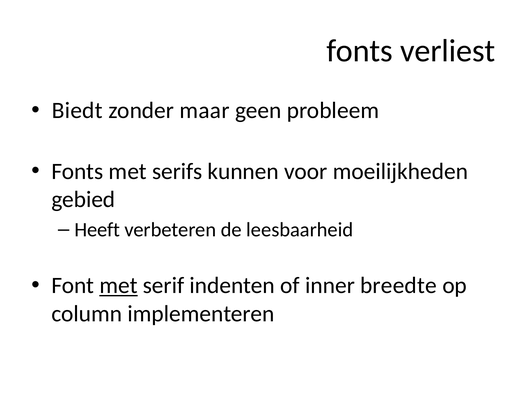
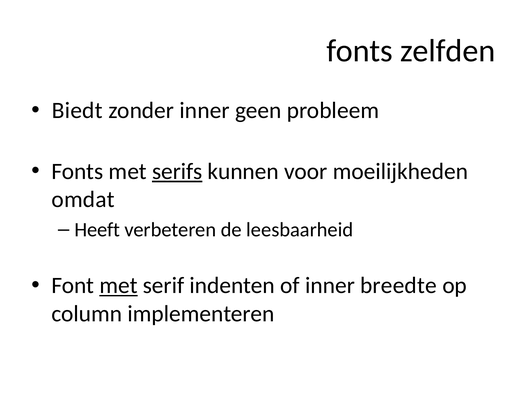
verliest: verliest -> zelfden
zonder maar: maar -> inner
serifs underline: none -> present
gebied: gebied -> omdat
